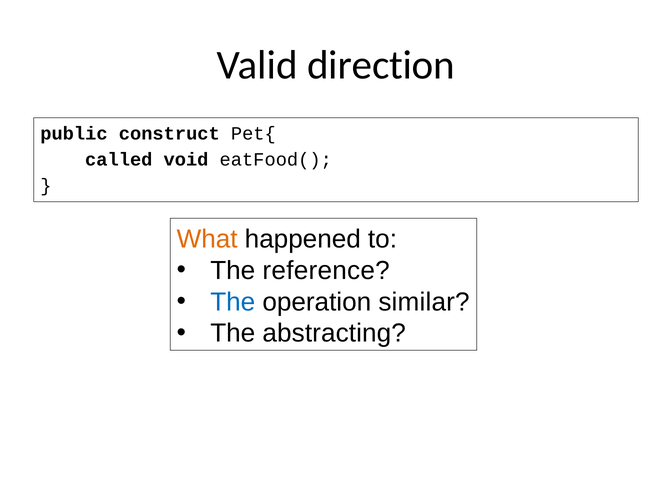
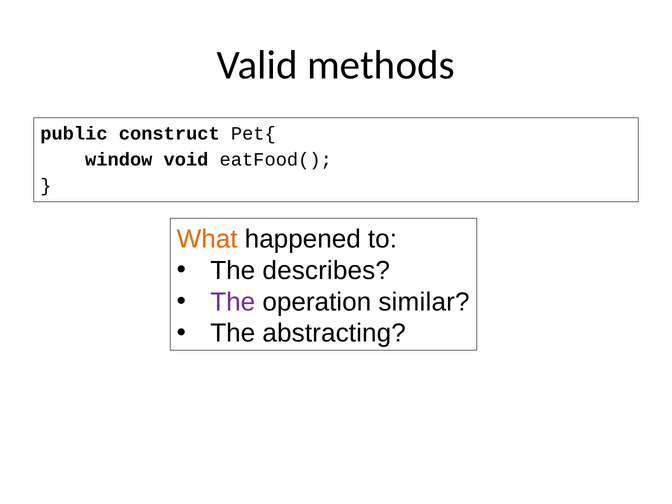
direction: direction -> methods
called: called -> window
reference: reference -> describes
The at (233, 302) colour: blue -> purple
